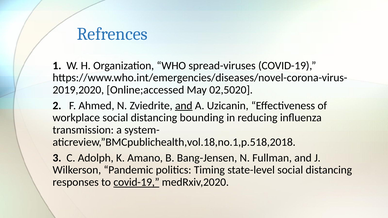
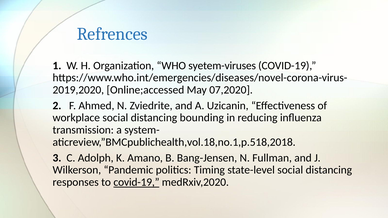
spread-viruses: spread-viruses -> syetem-viruses
02,5020: 02,5020 -> 07,2020
and at (184, 106) underline: present -> none
